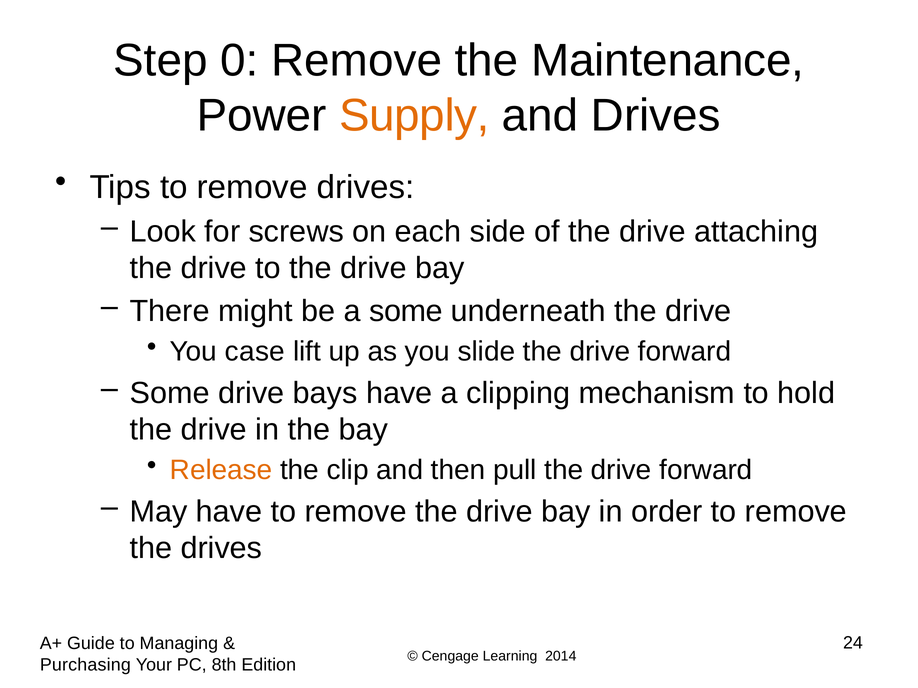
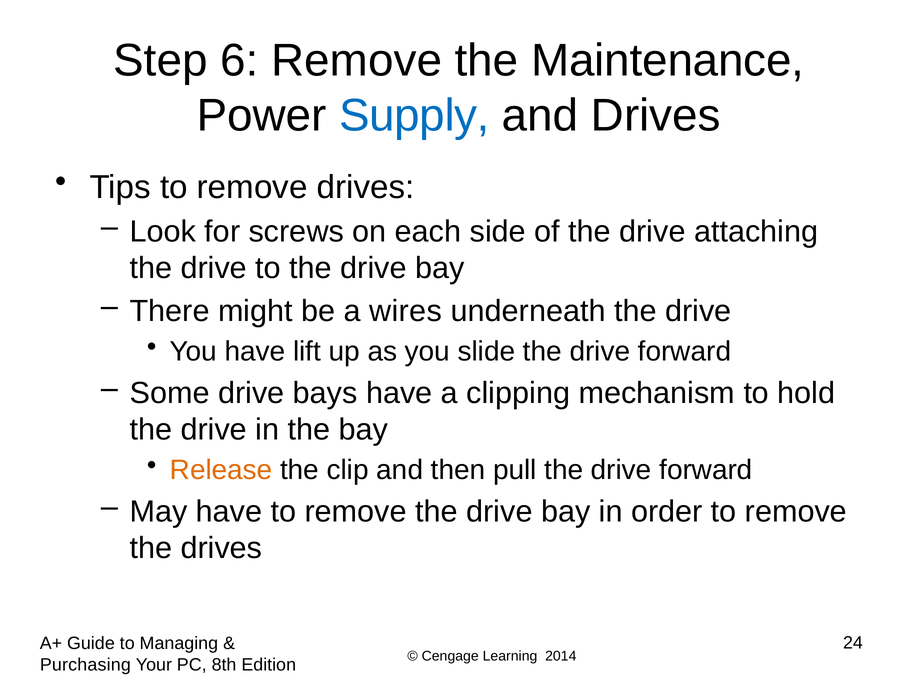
0: 0 -> 6
Supply colour: orange -> blue
a some: some -> wires
You case: case -> have
